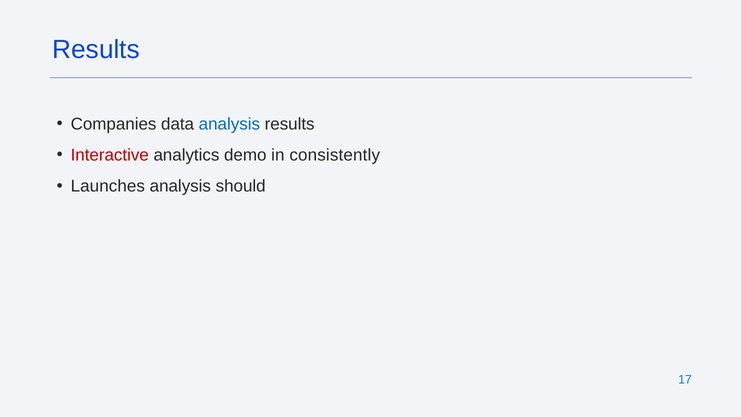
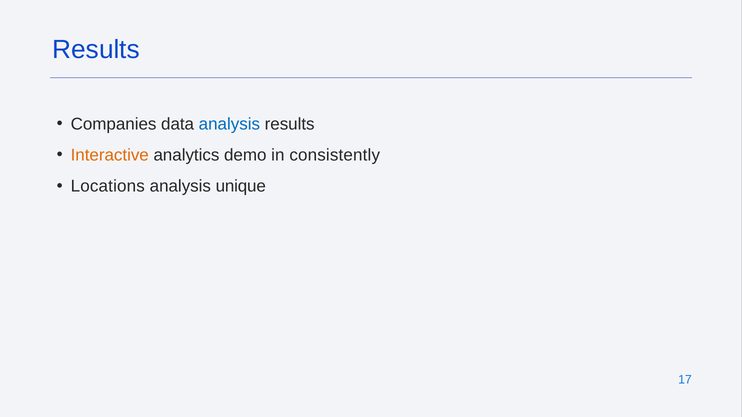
Interactive colour: red -> orange
Launches: Launches -> Locations
should: should -> unique
